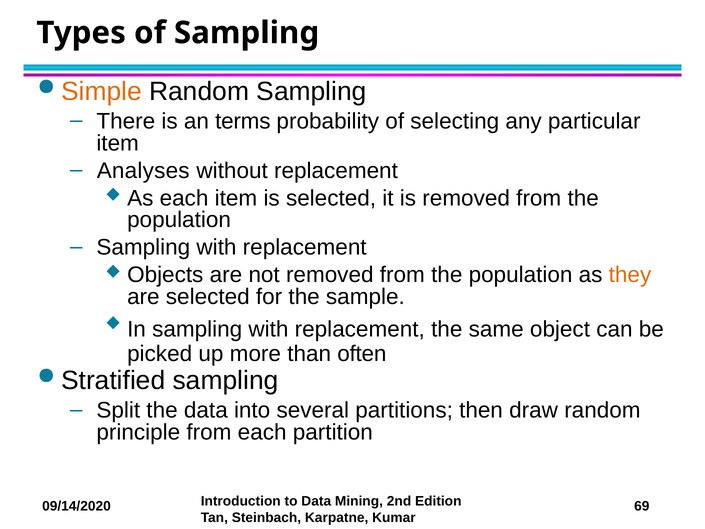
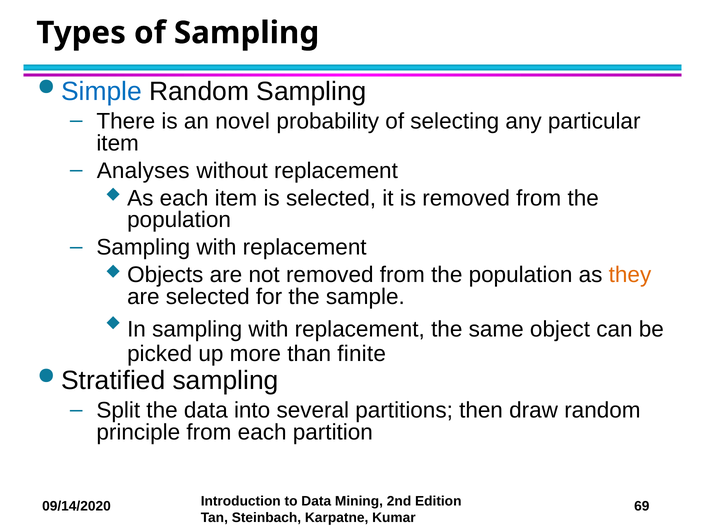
Simple colour: orange -> blue
terms: terms -> novel
often: often -> finite
